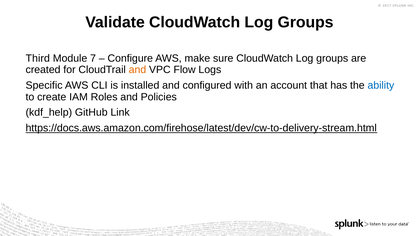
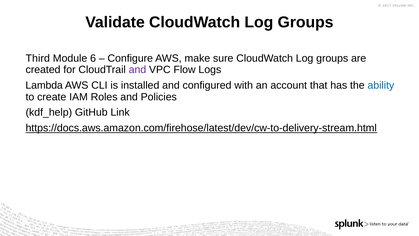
7: 7 -> 6
and at (137, 70) colour: orange -> purple
Specific: Specific -> Lambda
